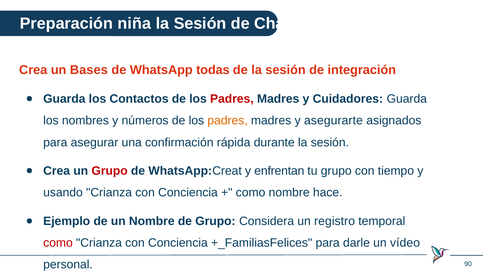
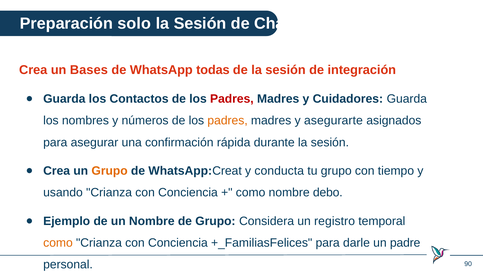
niña: niña -> solo
Grupo at (110, 171) colour: red -> orange
enfrentan: enfrentan -> conducta
hace: hace -> debo
como at (58, 243) colour: red -> orange
vídeo: vídeo -> padre
